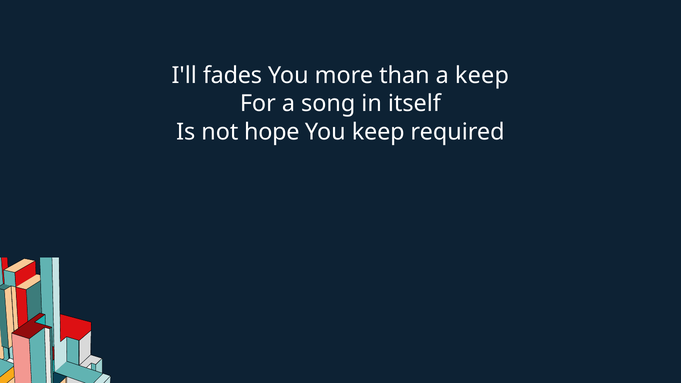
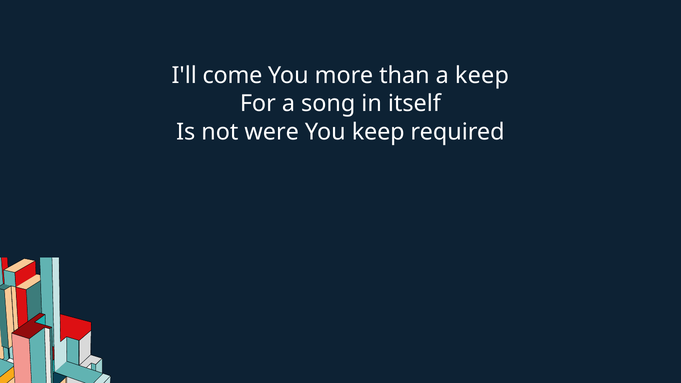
fades: fades -> come
hope: hope -> were
